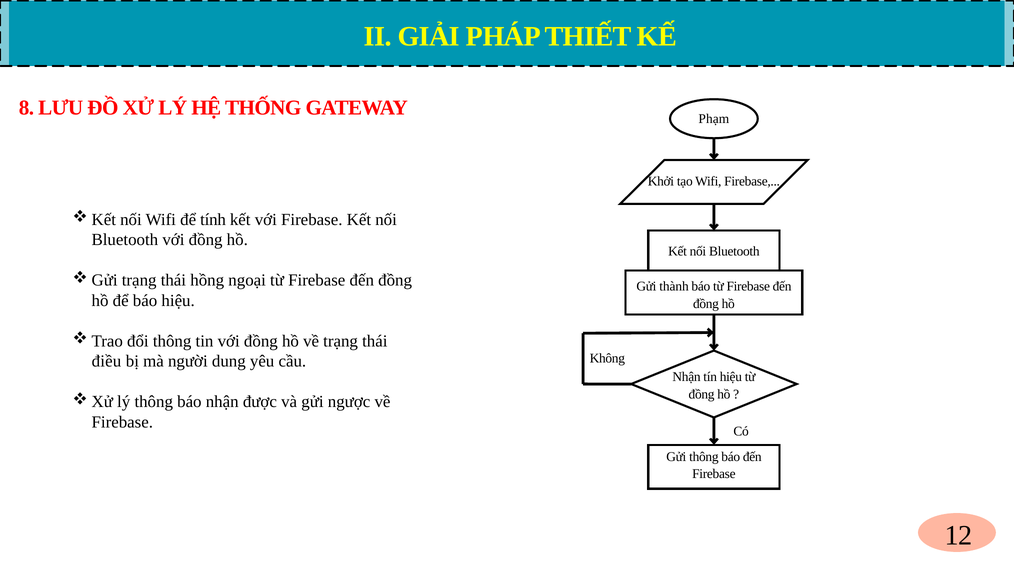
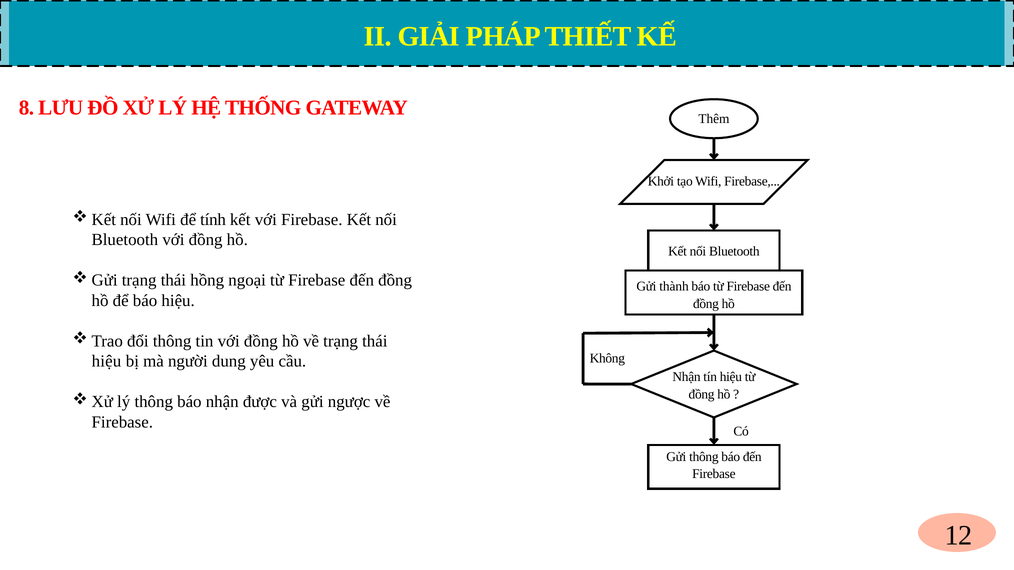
Phạm: Phạm -> Thêm
điều at (106, 362): điều -> hiệu
